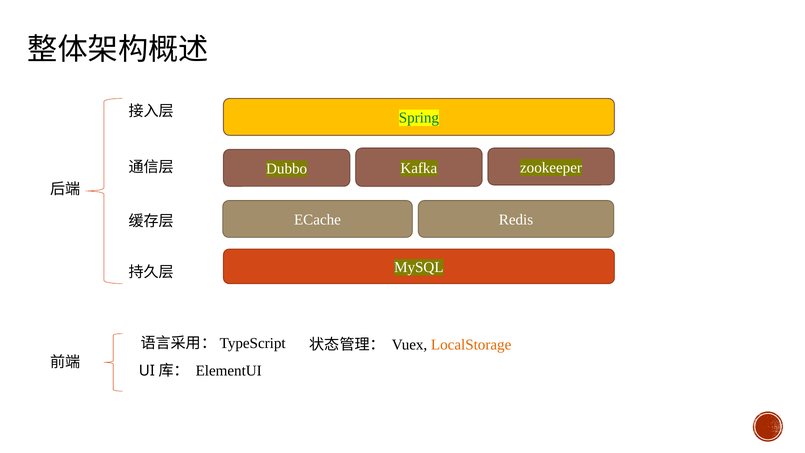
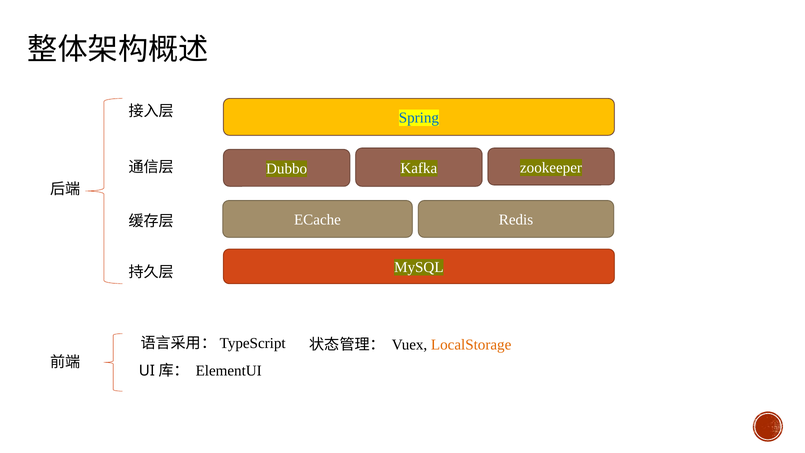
Spring colour: green -> blue
